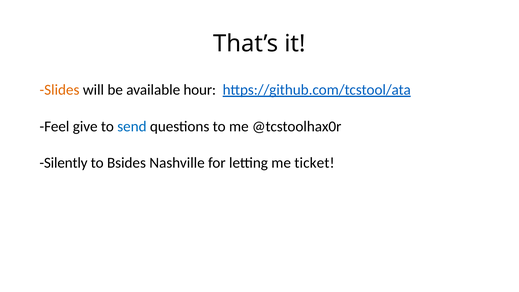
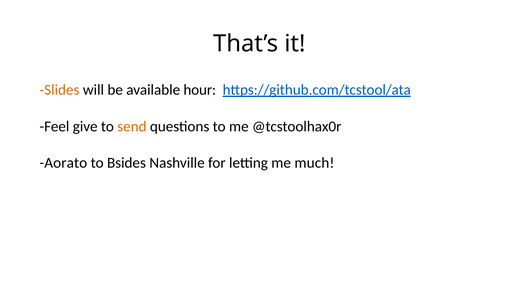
send colour: blue -> orange
Silently: Silently -> Aorato
ticket: ticket -> much
